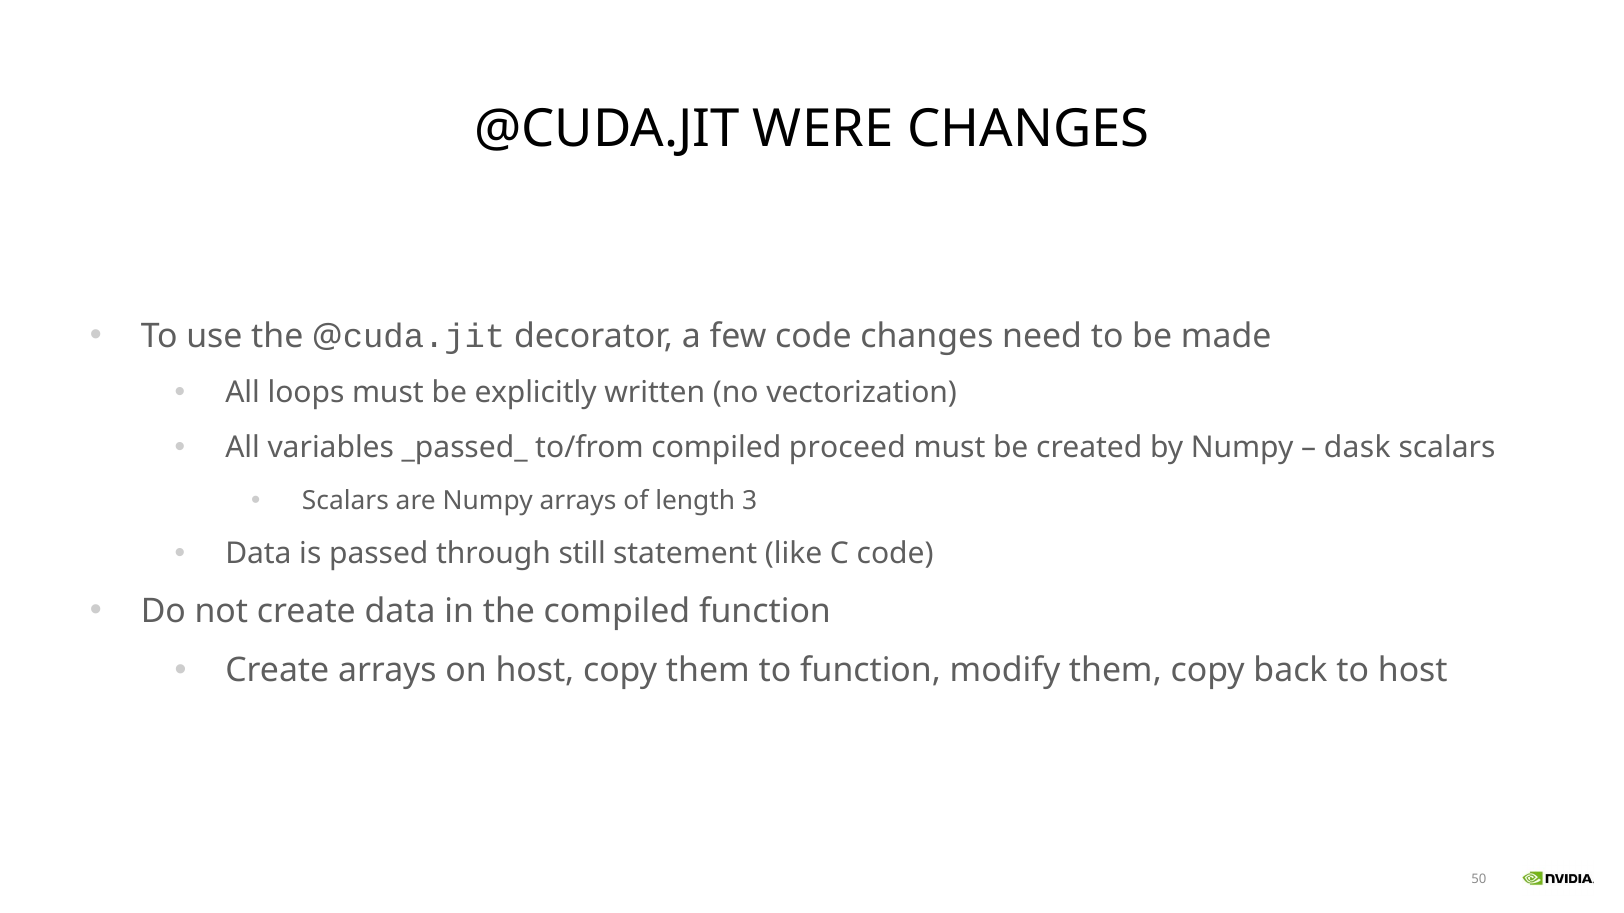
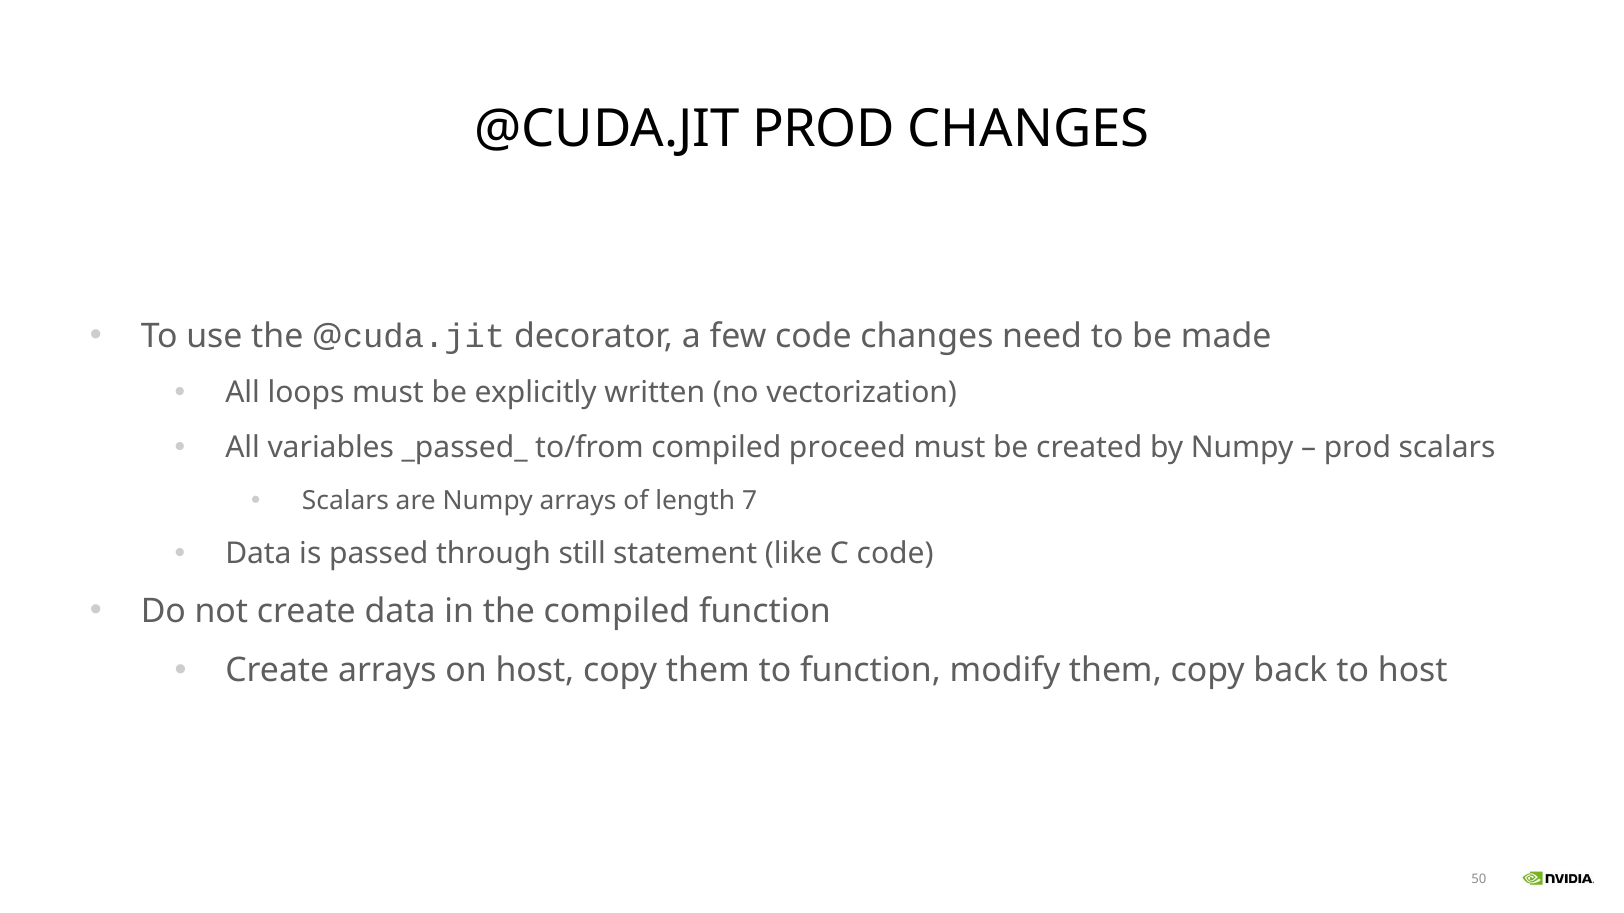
@CUDA.JIT WERE: WERE -> PROD
dask at (1357, 448): dask -> prod
3: 3 -> 7
